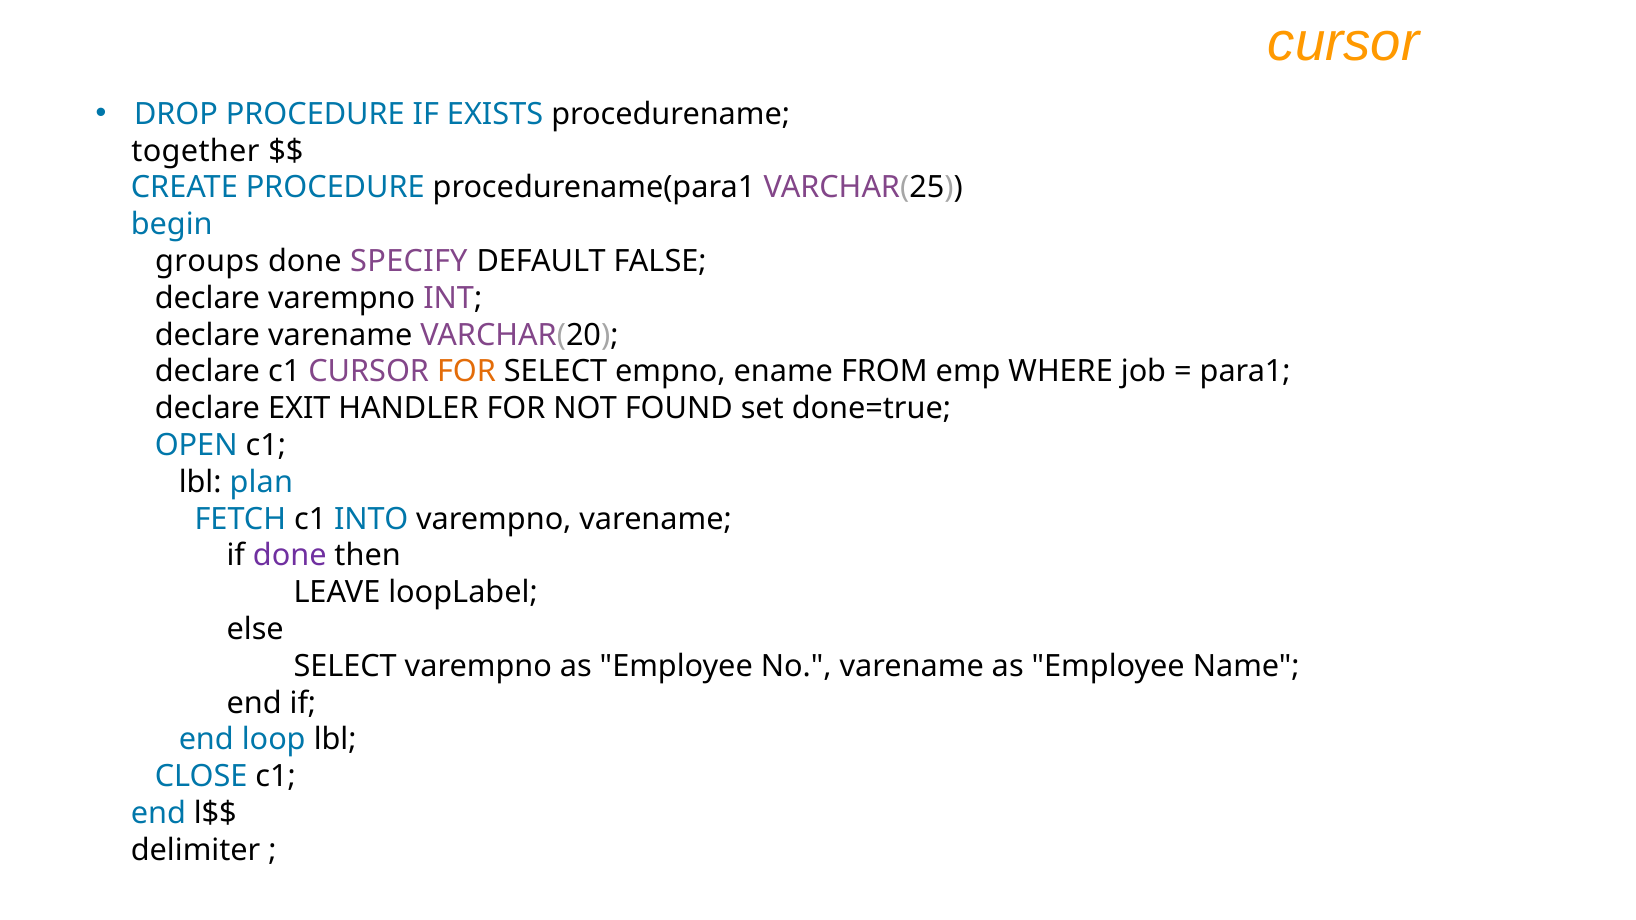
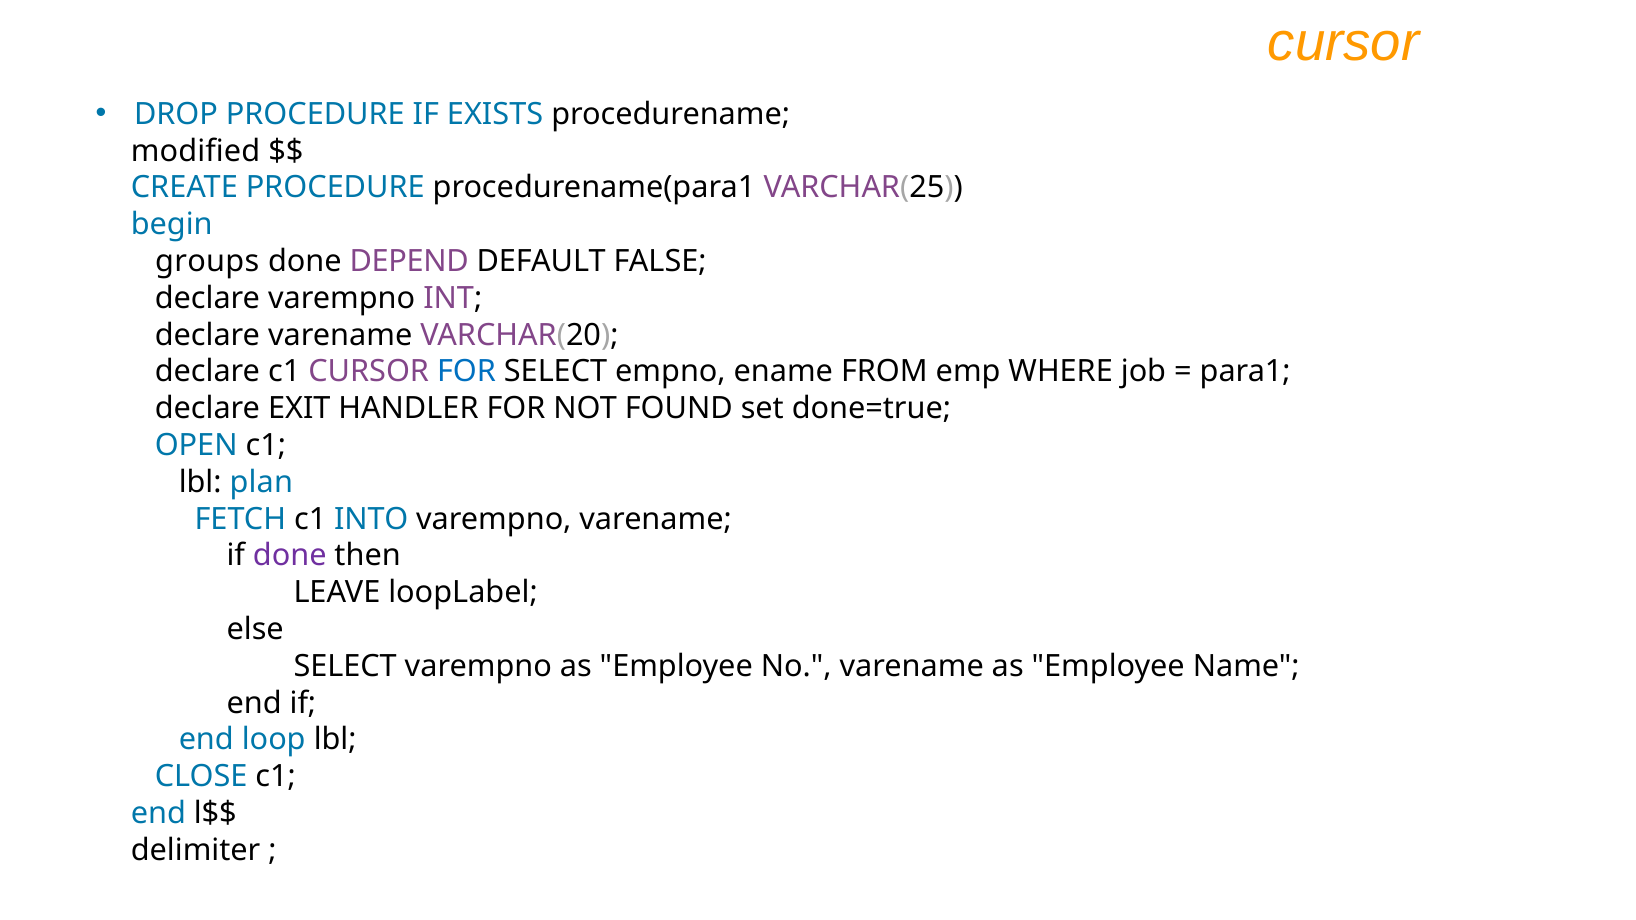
together: together -> modified
SPECIFY: SPECIFY -> DEPEND
FOR at (467, 372) colour: orange -> blue
